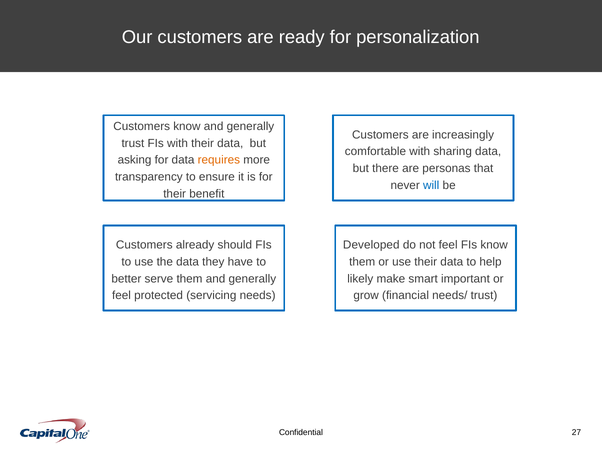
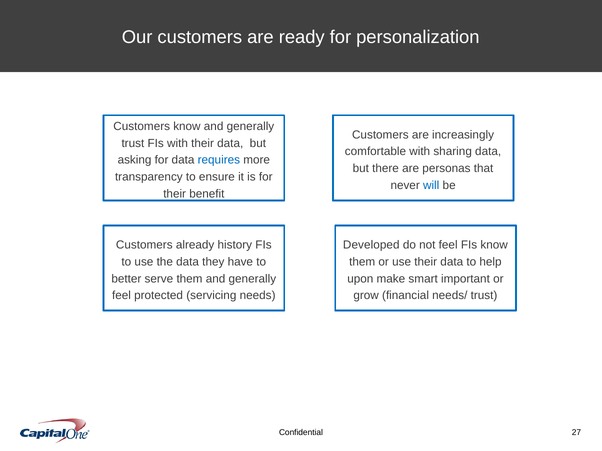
requires colour: orange -> blue
should: should -> history
likely: likely -> upon
